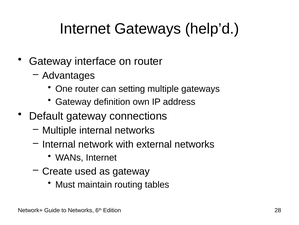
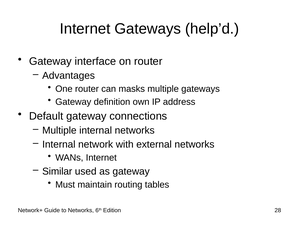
setting: setting -> masks
Create: Create -> Similar
